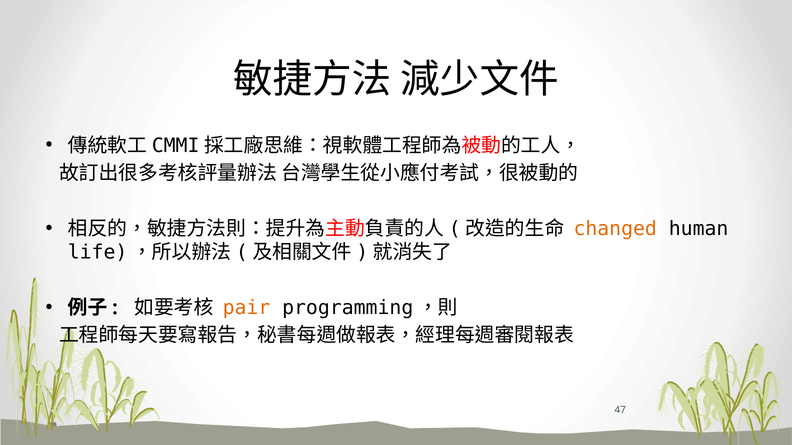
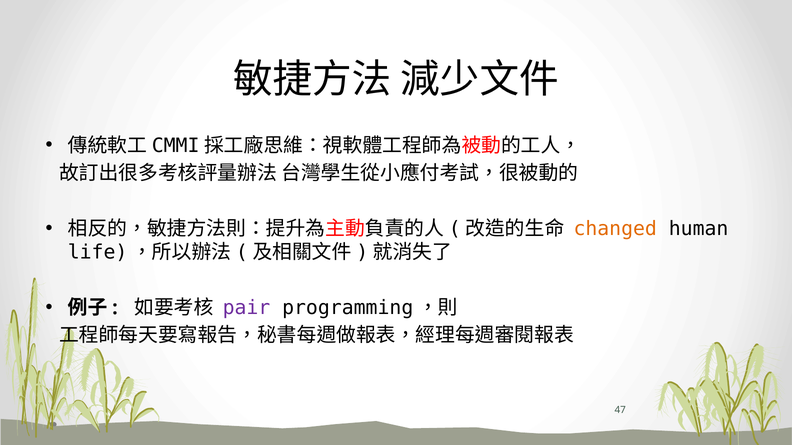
pair colour: orange -> purple
